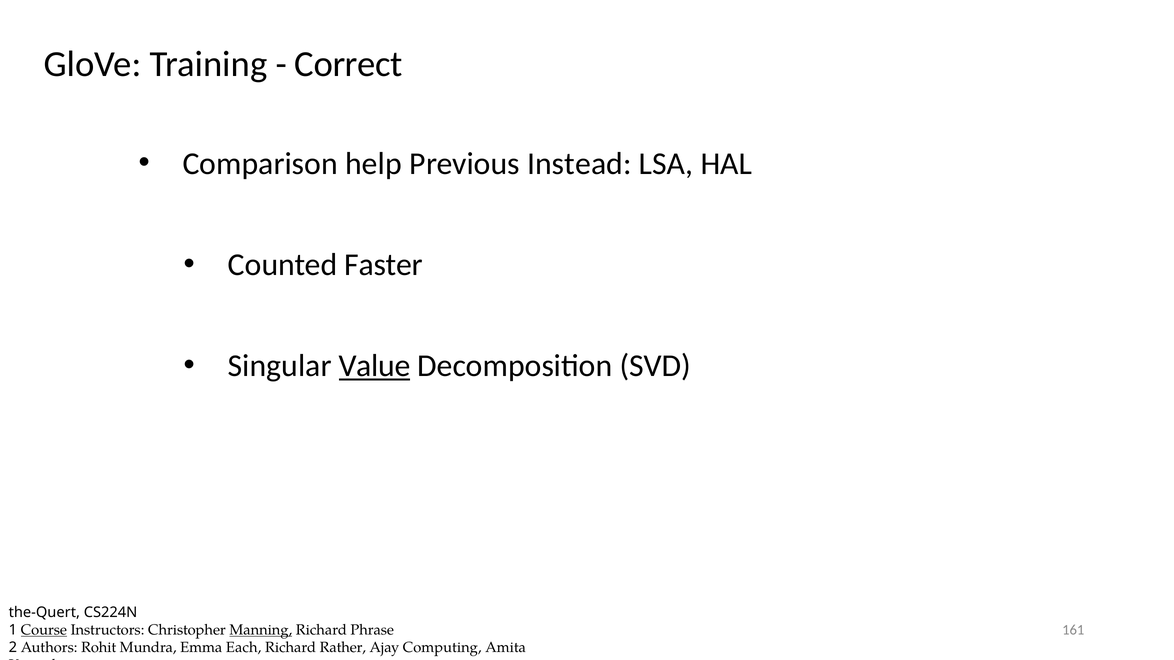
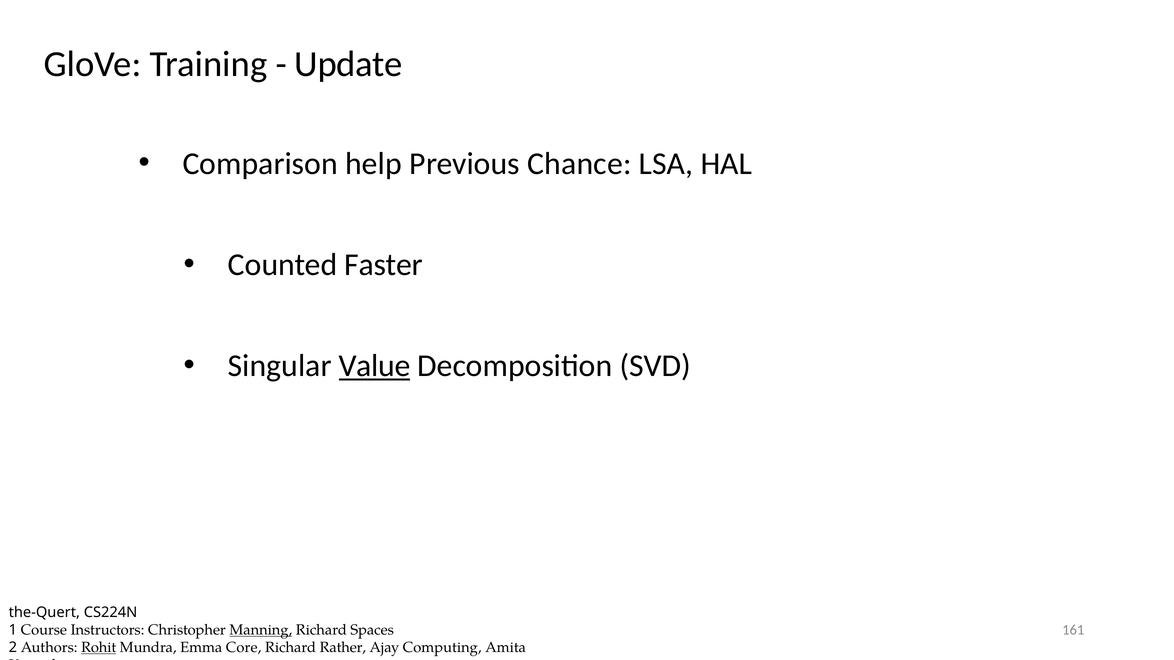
Correct: Correct -> Update
Instead: Instead -> Chance
Course underline: present -> none
Phrase: Phrase -> Spaces
Rohit underline: none -> present
Each: Each -> Core
